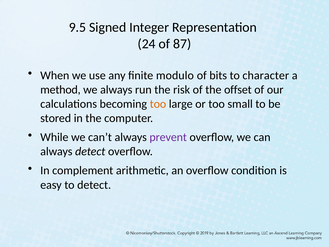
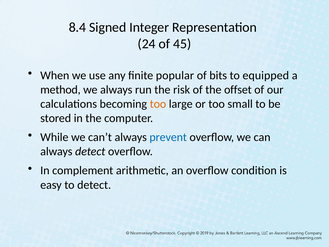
9.5: 9.5 -> 8.4
87: 87 -> 45
modulo: modulo -> popular
character: character -> equipped
prevent colour: purple -> blue
